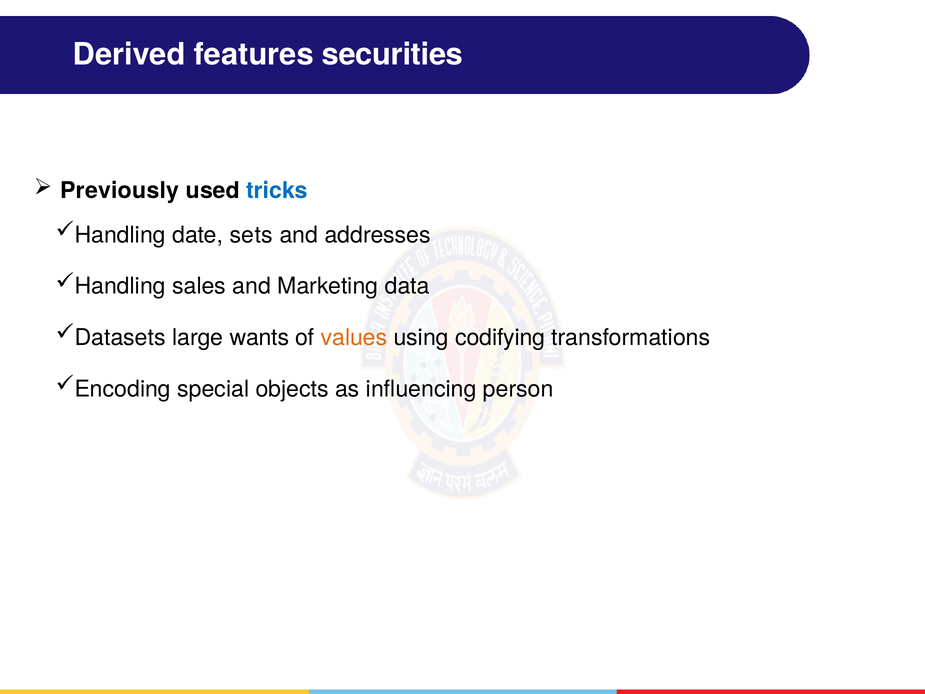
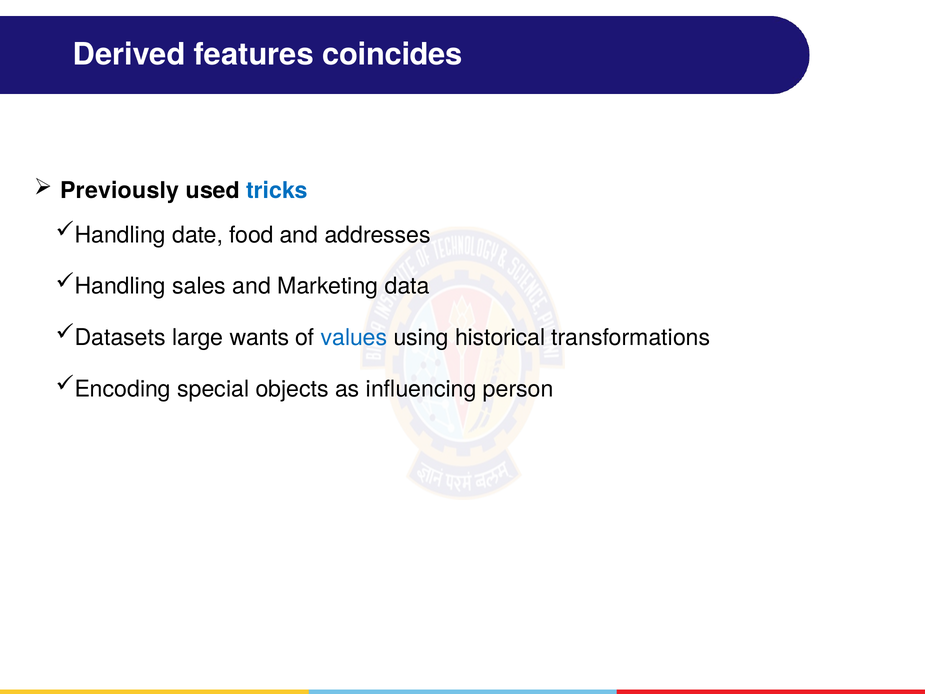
securities: securities -> coincides
sets: sets -> food
values colour: orange -> blue
codifying: codifying -> historical
